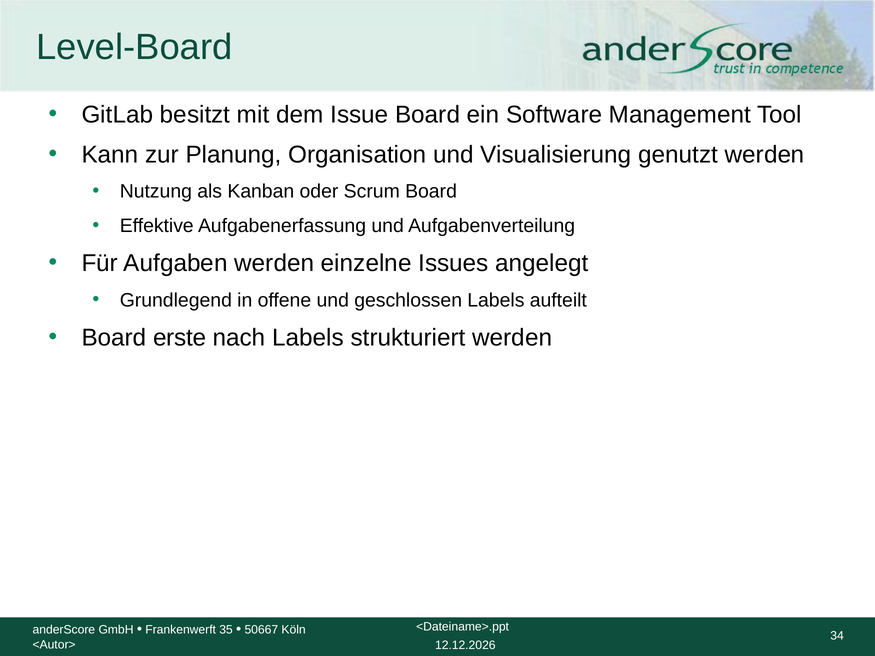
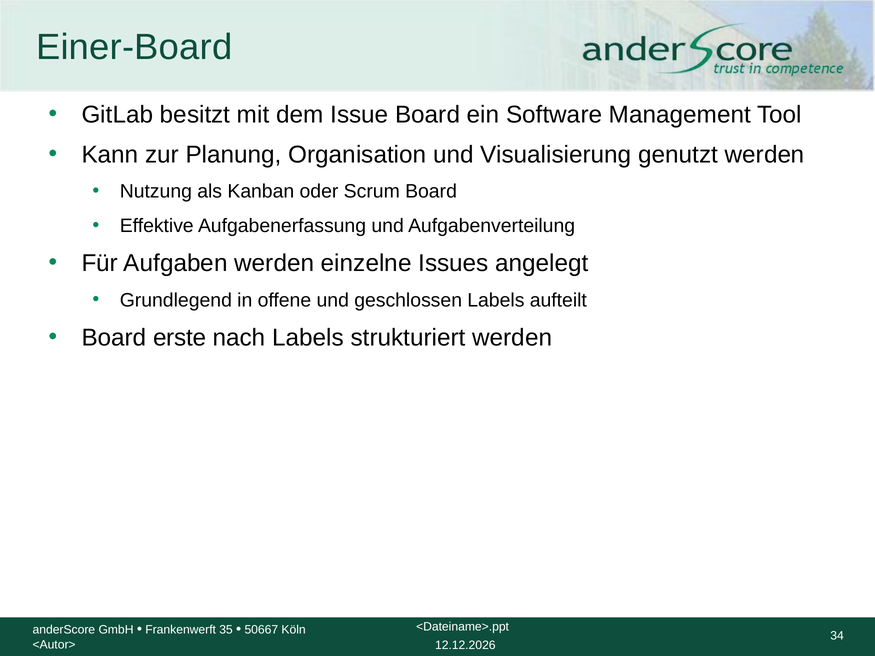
Level-Board: Level-Board -> Einer-Board
